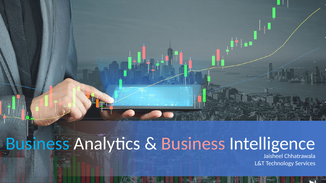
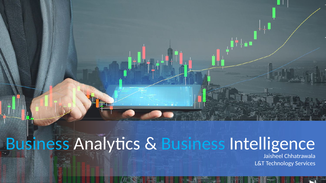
Business at (193, 144) colour: pink -> light blue
